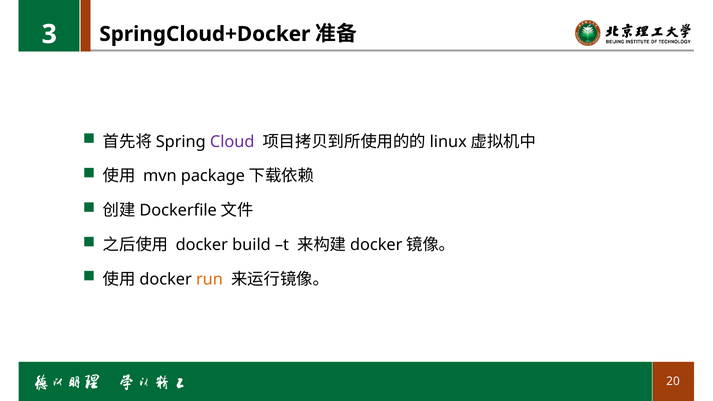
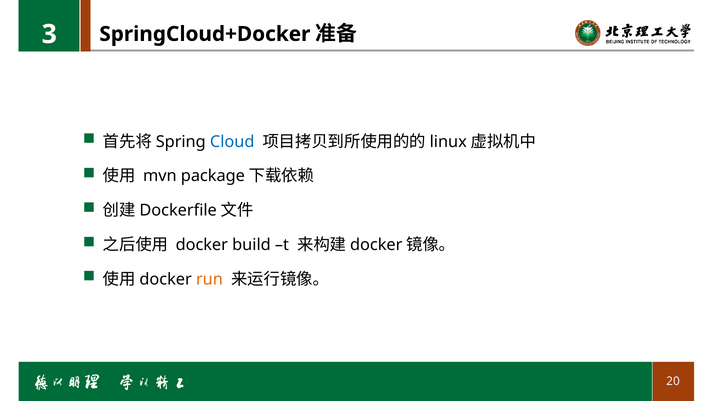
Cloud colour: purple -> blue
